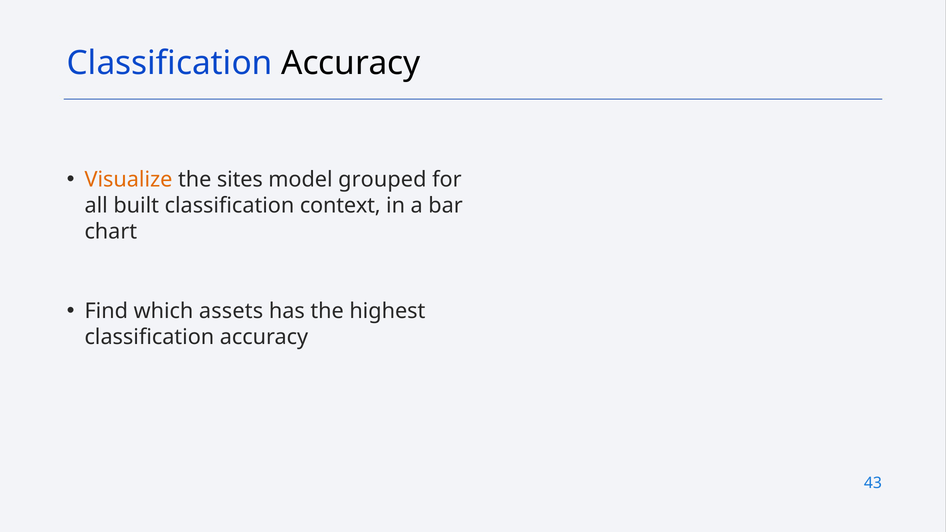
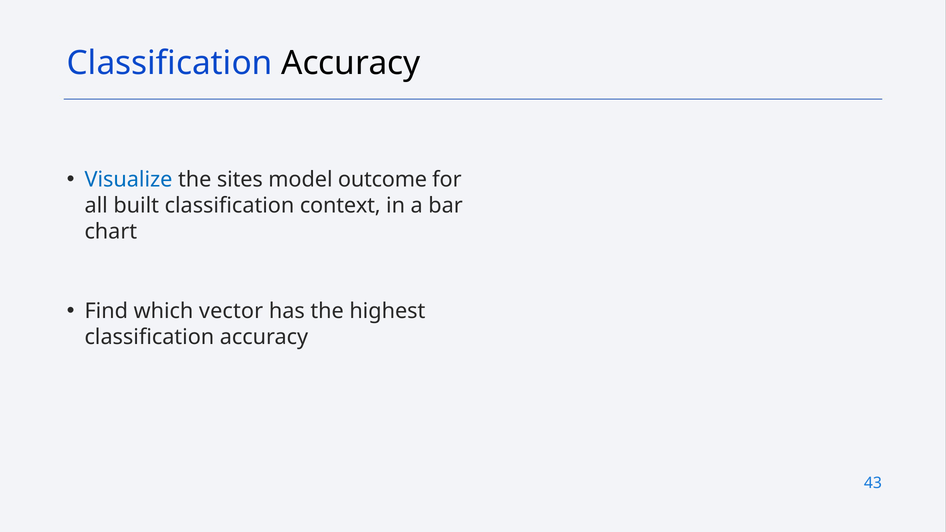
Visualize colour: orange -> blue
grouped: grouped -> outcome
assets: assets -> vector
